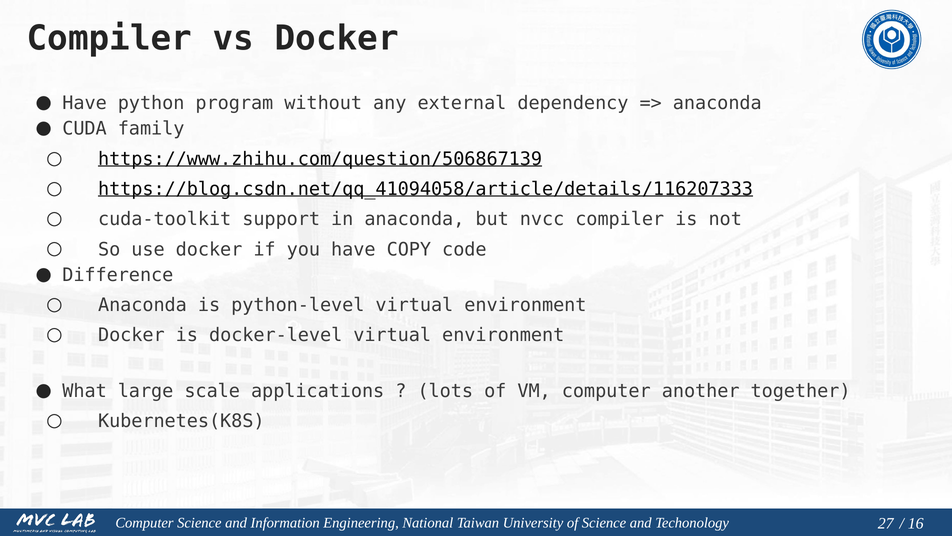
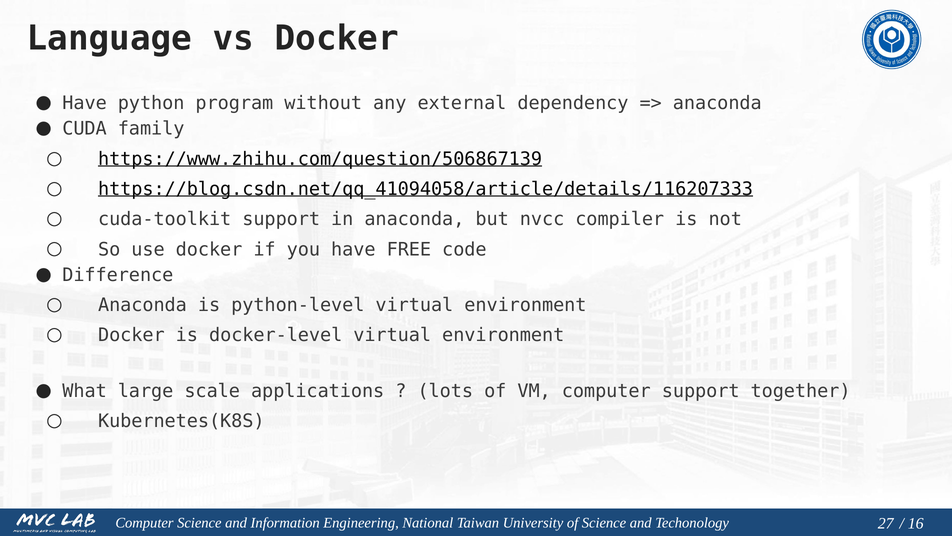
Compiler at (109, 38): Compiler -> Language
COPY: COPY -> FREE
computer another: another -> support
